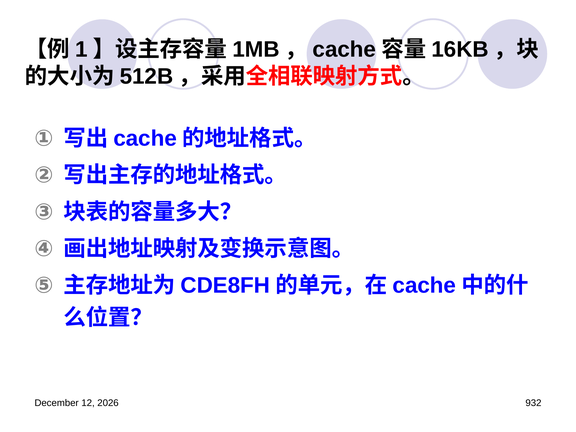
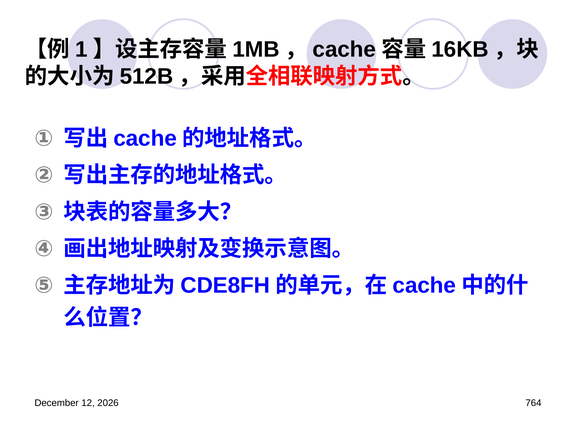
932: 932 -> 764
